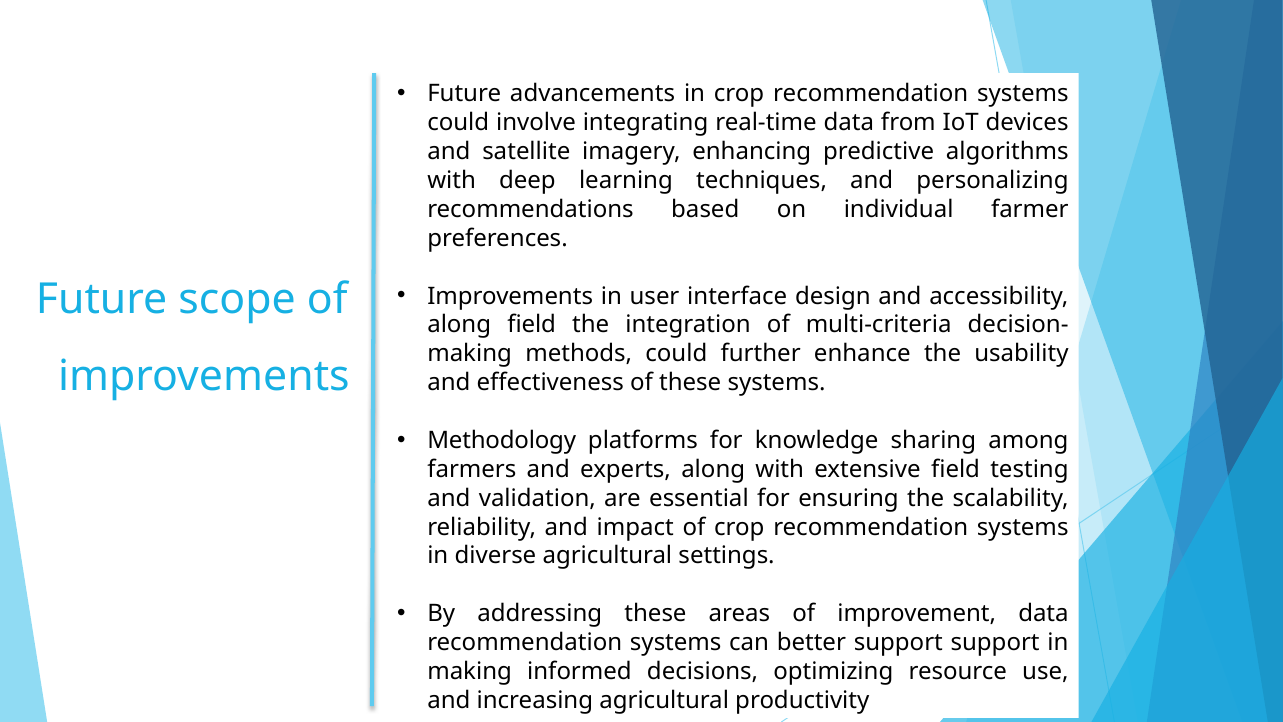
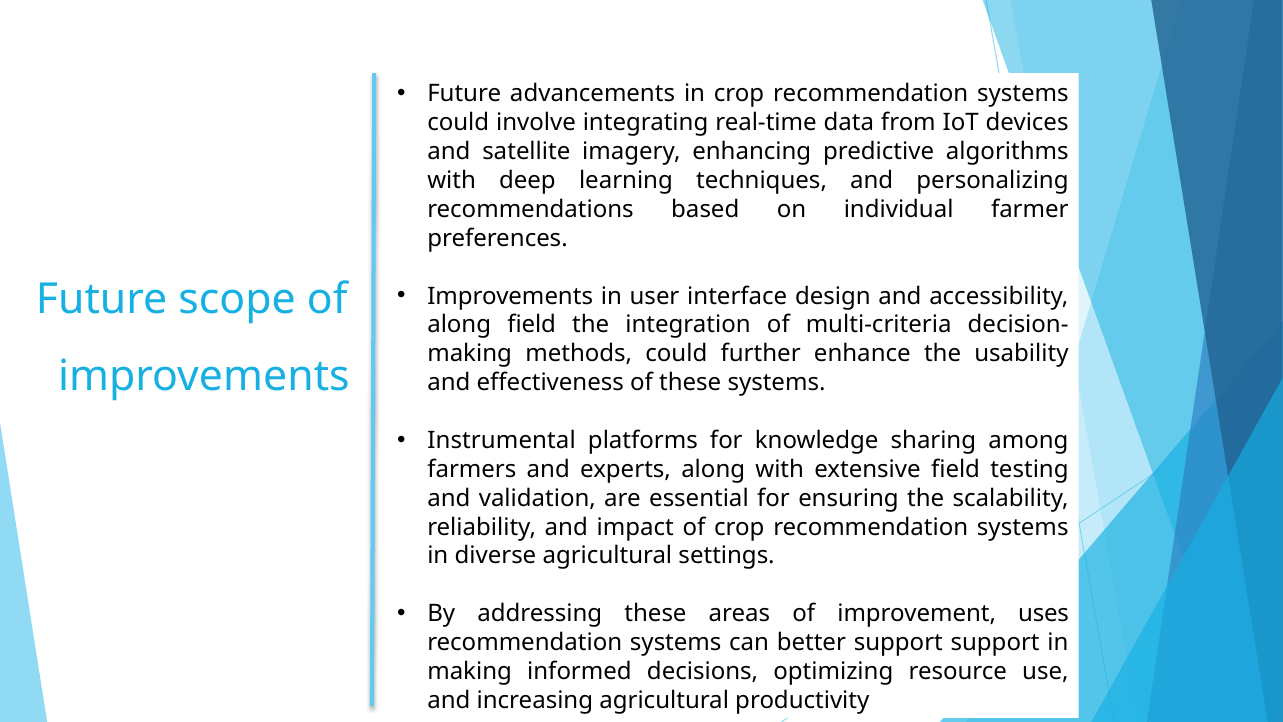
Methodology: Methodology -> Instrumental
improvement data: data -> uses
